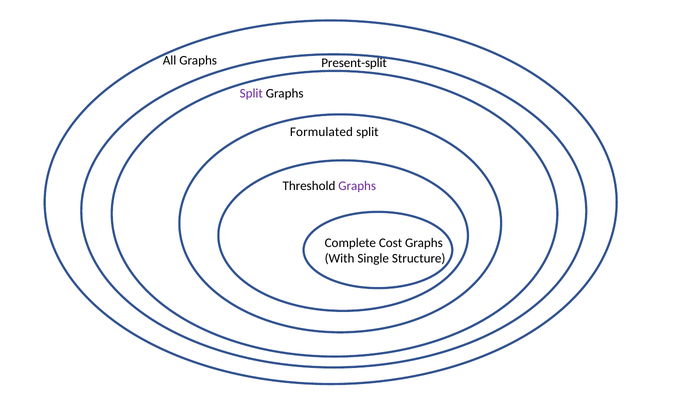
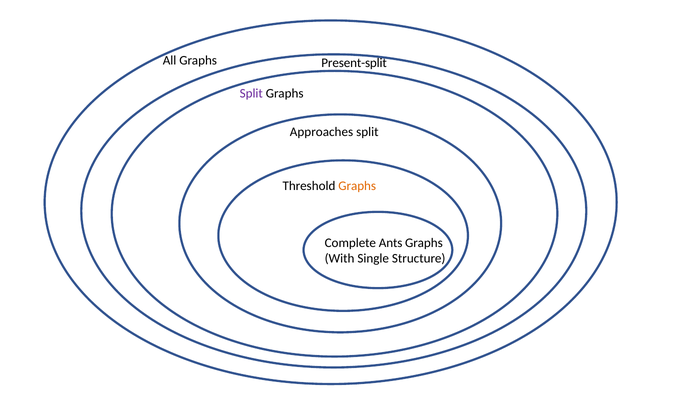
Formulated: Formulated -> Approaches
Graphs at (357, 186) colour: purple -> orange
Cost: Cost -> Ants
